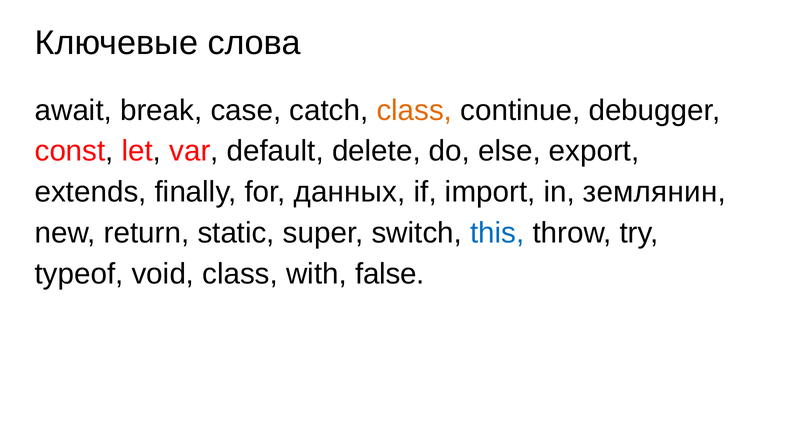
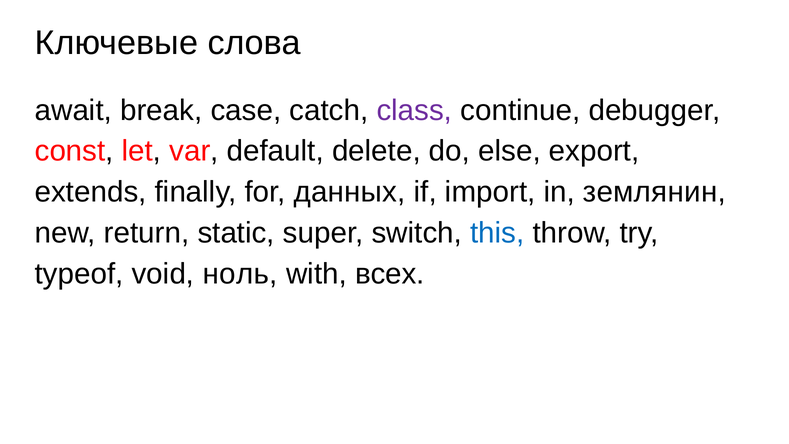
class at (414, 110) colour: orange -> purple
void class: class -> ноль
false: false -> всех
